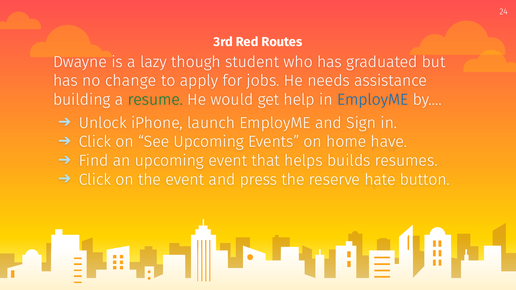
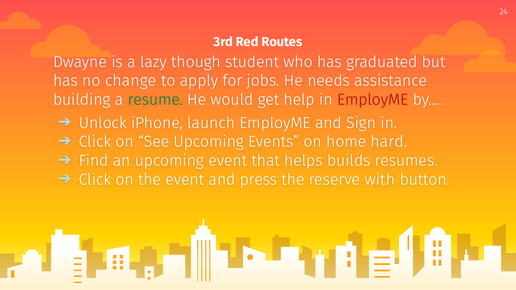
EmployME at (373, 100) colour: blue -> red
have: have -> hard
hate: hate -> with
